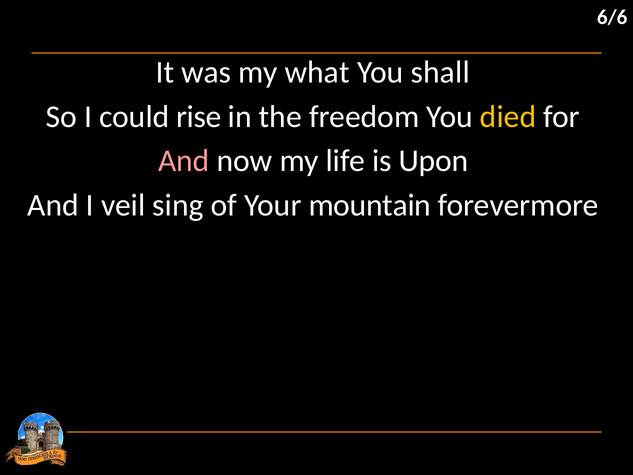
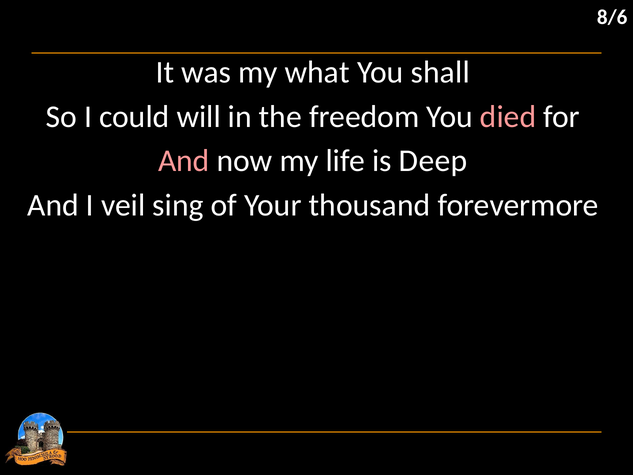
6/6: 6/6 -> 8/6
rise: rise -> will
died colour: yellow -> pink
Upon: Upon -> Deep
mountain: mountain -> thousand
